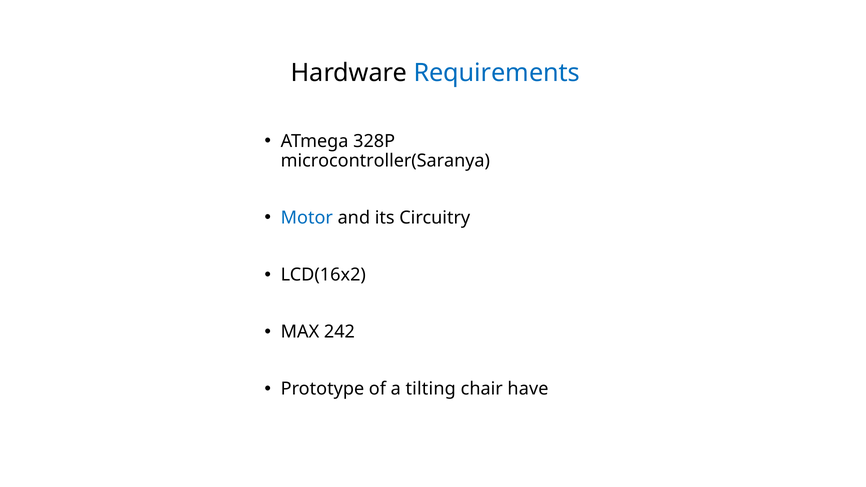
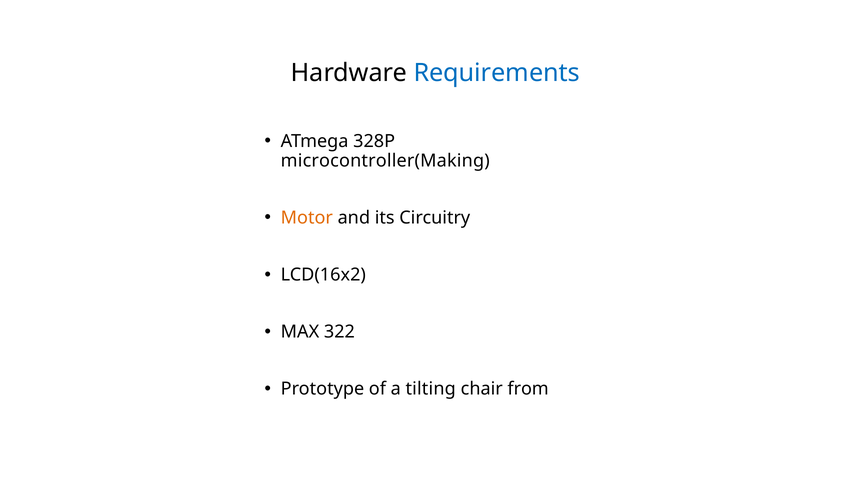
microcontroller(Saranya: microcontroller(Saranya -> microcontroller(Making
Motor colour: blue -> orange
242: 242 -> 322
have: have -> from
